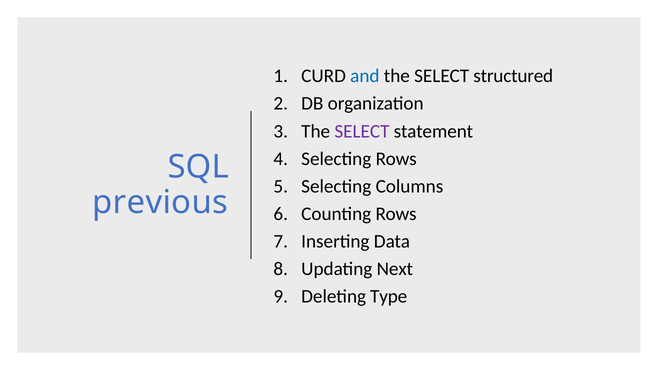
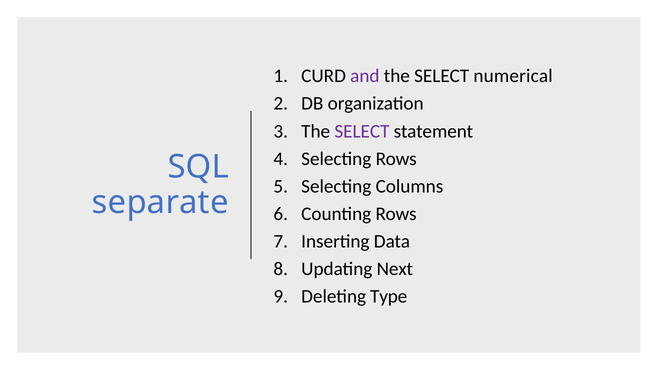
and colour: blue -> purple
structured: structured -> numerical
previous: previous -> separate
